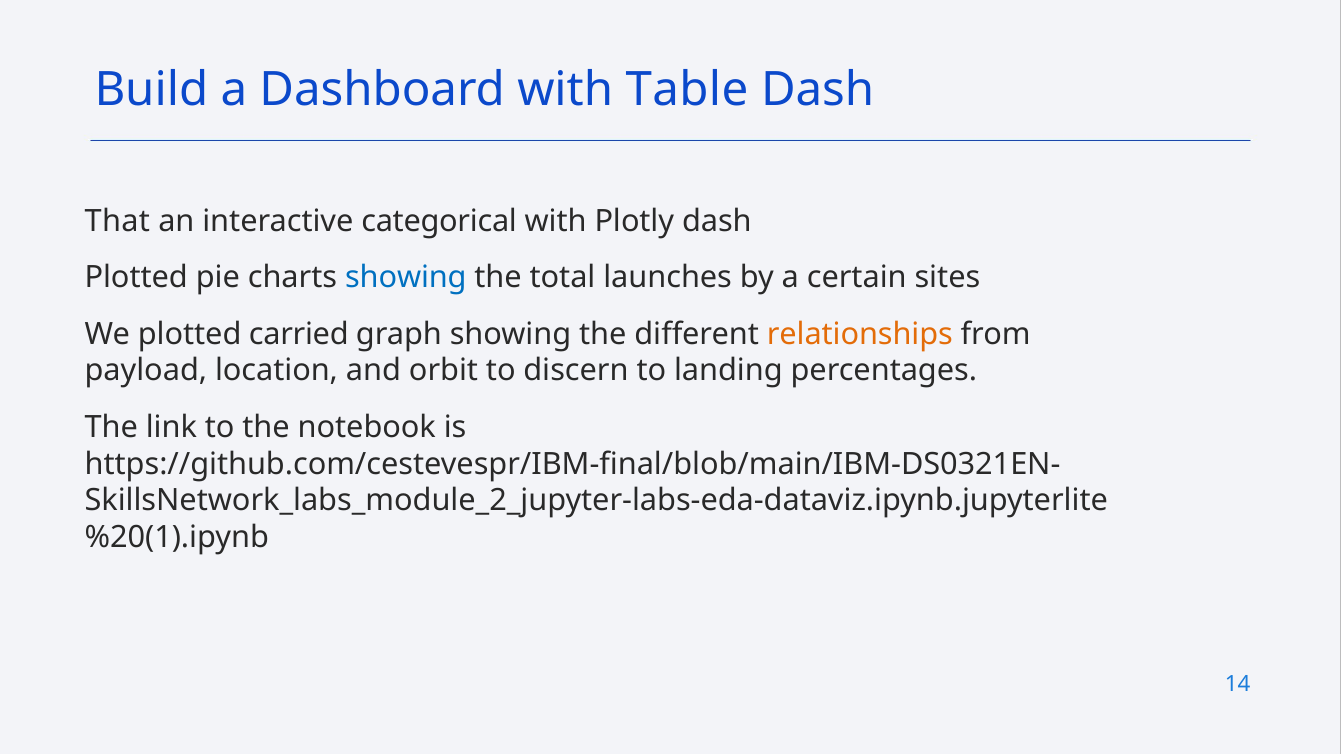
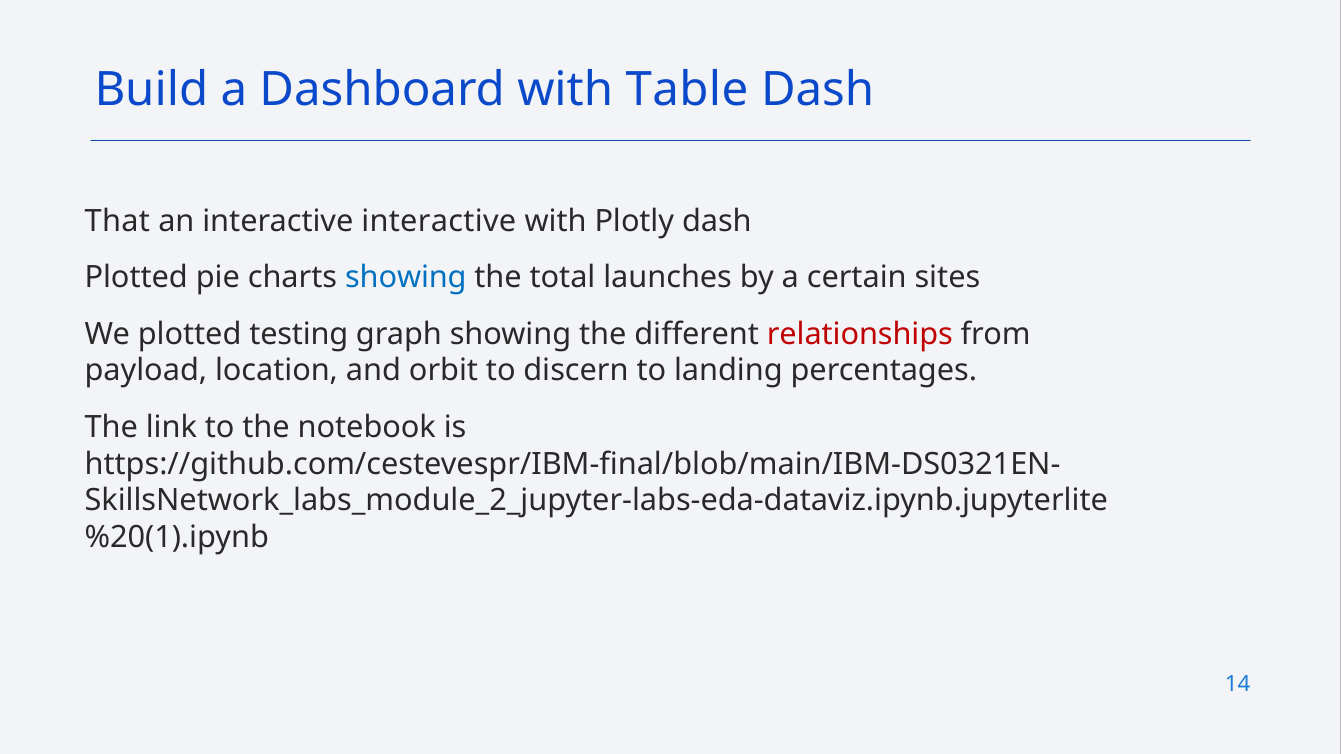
interactive categorical: categorical -> interactive
carried: carried -> testing
relationships colour: orange -> red
